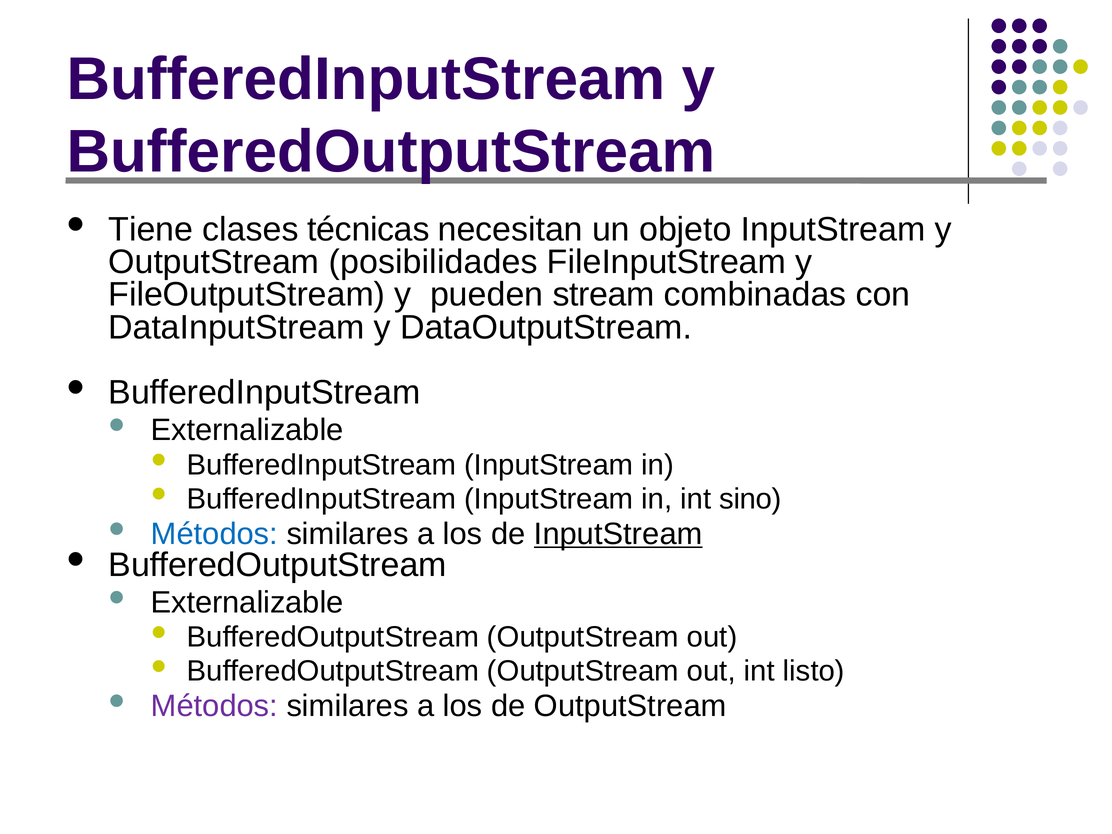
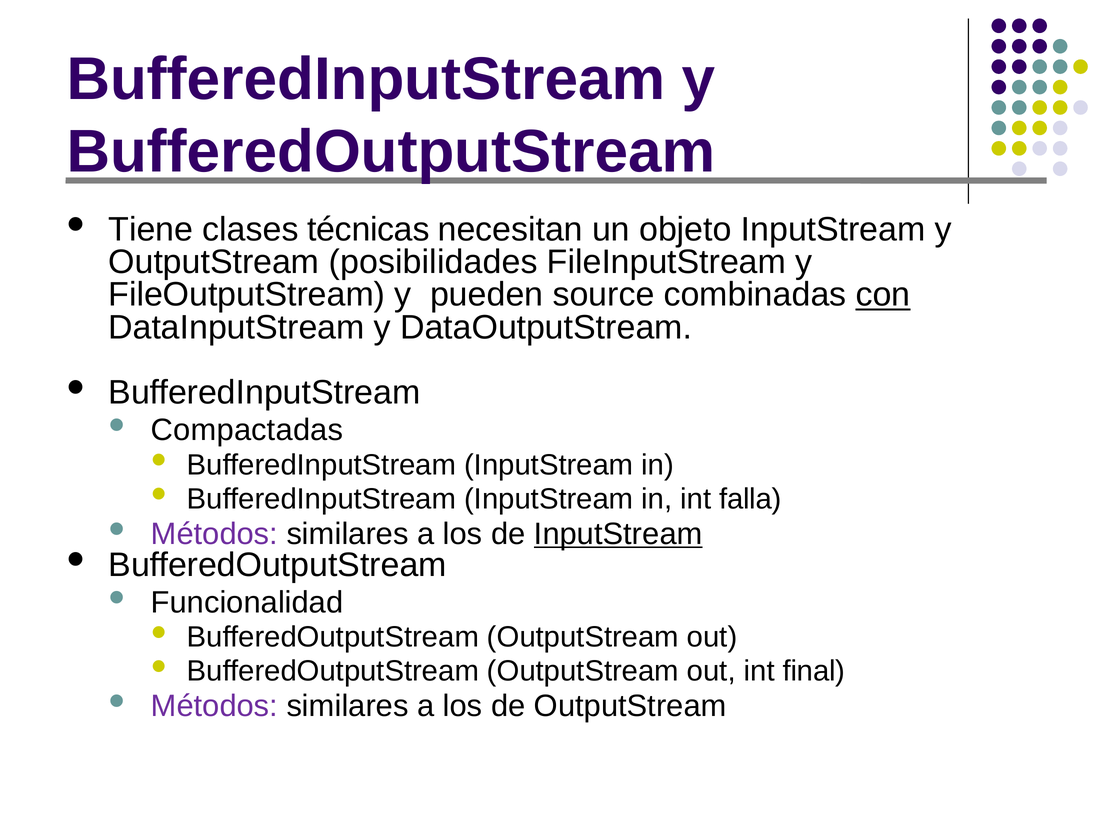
stream: stream -> source
con underline: none -> present
Externalizable at (247, 430): Externalizable -> Compactadas
sino: sino -> falla
Métodos at (214, 534) colour: blue -> purple
Externalizable at (247, 602): Externalizable -> Funcionalidad
listo: listo -> final
